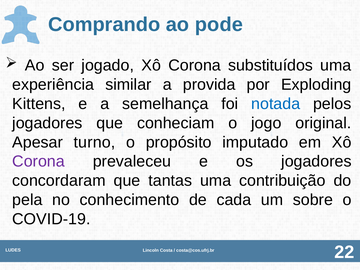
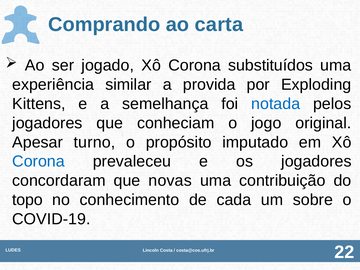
pode: pode -> carta
Corona at (38, 161) colour: purple -> blue
tantas: tantas -> novas
pela: pela -> topo
